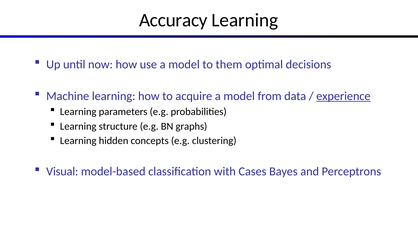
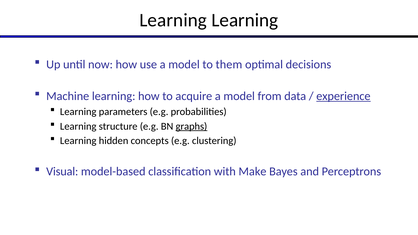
Accuracy at (173, 20): Accuracy -> Learning
graphs underline: none -> present
Cases: Cases -> Make
